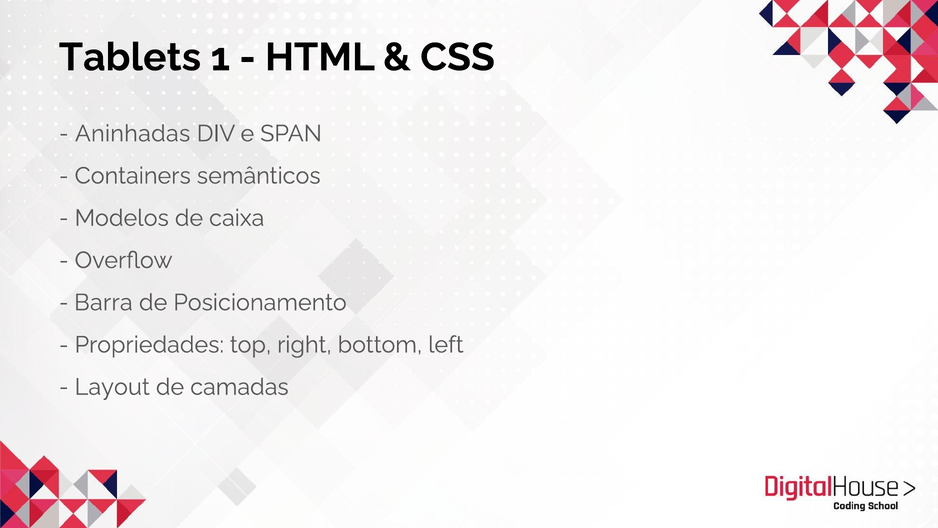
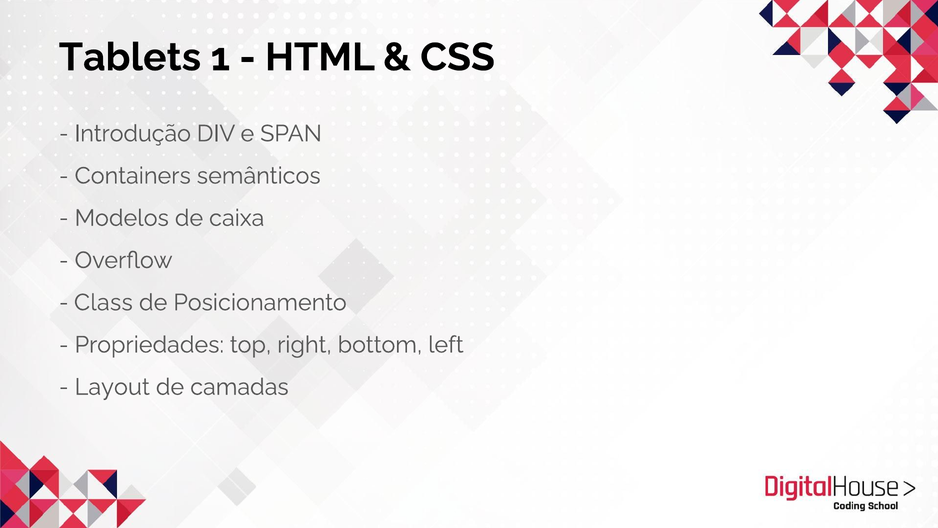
Aninhadas: Aninhadas -> Introdução
Barra: Barra -> Class
